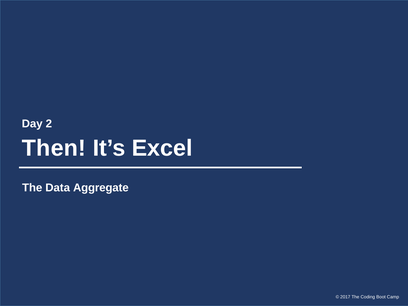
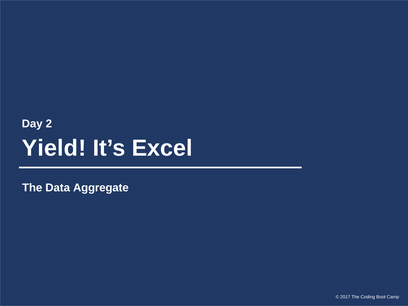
Then: Then -> Yield
